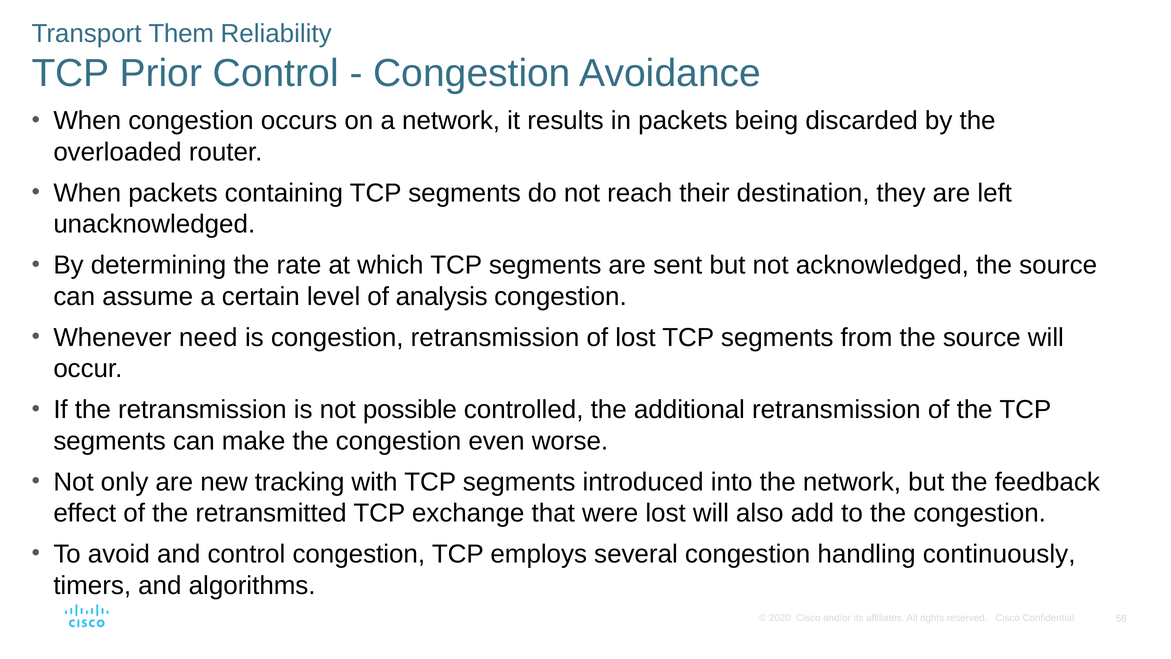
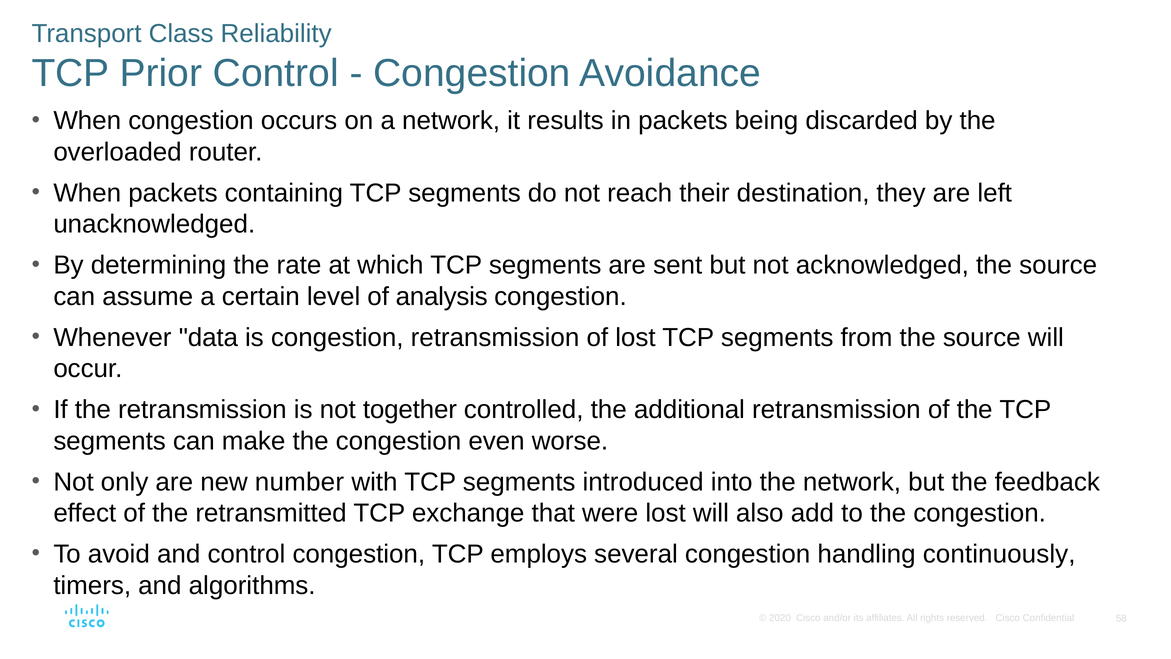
Them: Them -> Class
need: need -> ʺdata
possible: possible -> together
tracking: tracking -> number
